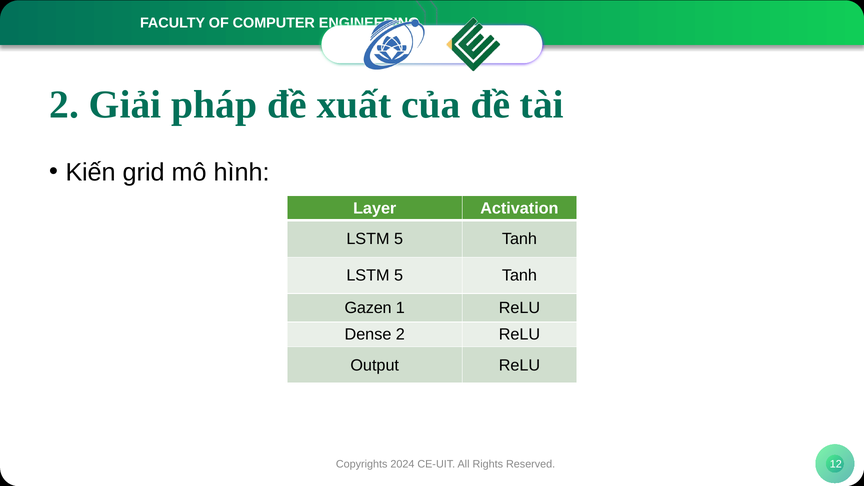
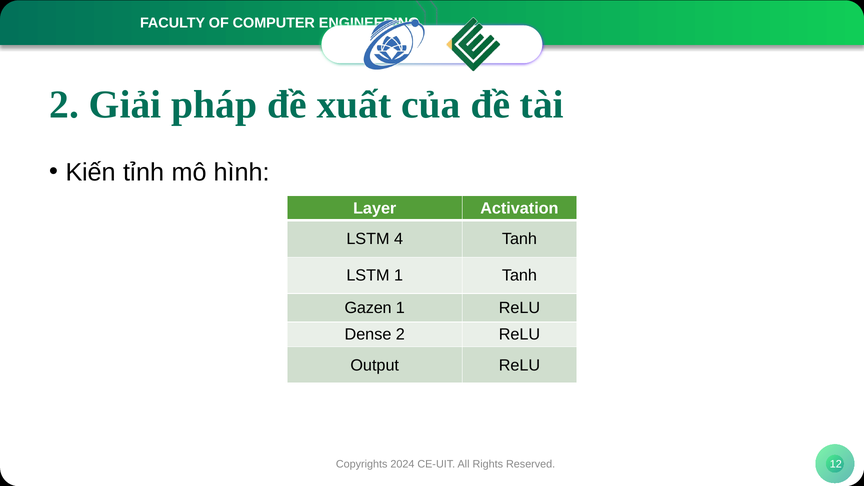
grid: grid -> tỉnh
5 at (399, 239): 5 -> 4
5 at (399, 276): 5 -> 1
